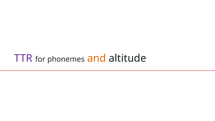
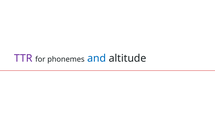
and colour: orange -> blue
